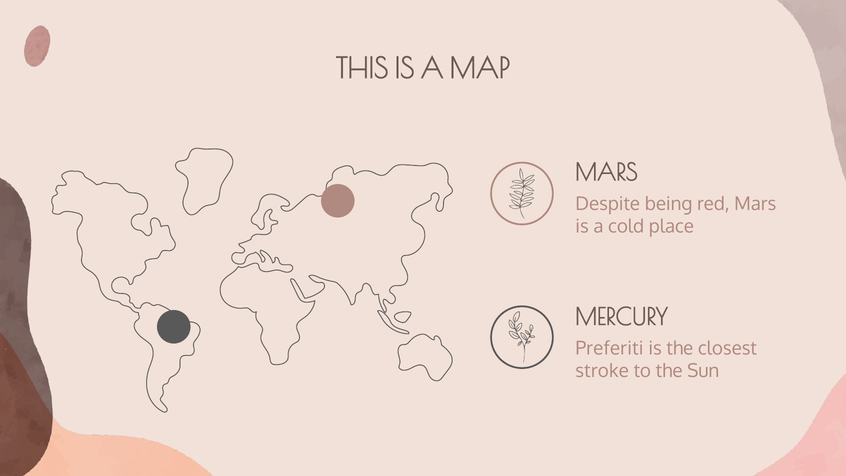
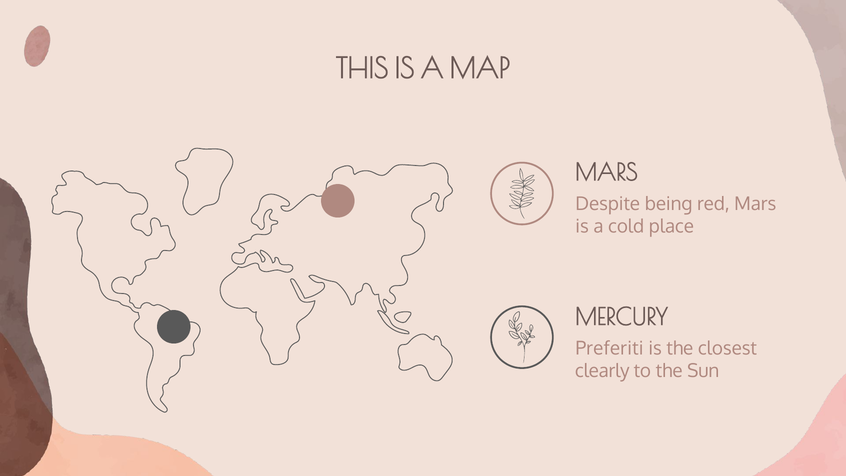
stroke: stroke -> clearly
